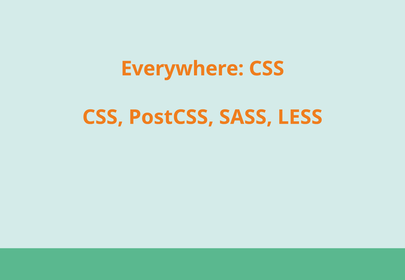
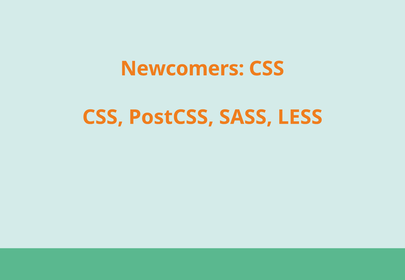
Everywhere: Everywhere -> Newcomers
